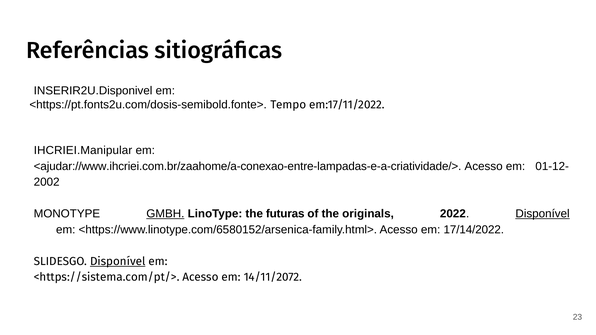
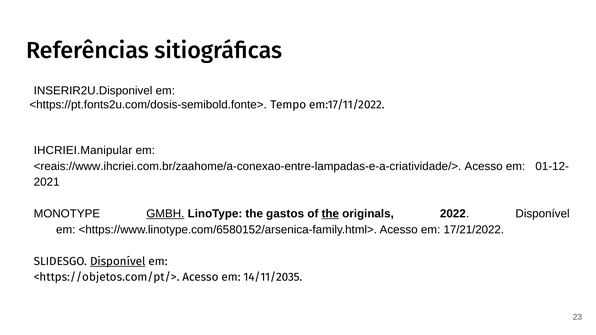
<ajudar://www.ihcriei.com.br/zaahome/a-conexao-entre-lampadas-e-a-criatividade/>: <ajudar://www.ihcriei.com.br/zaahome/a-conexao-entre-lampadas-e-a-criatividade/> -> <reais://www.ihcriei.com.br/zaahome/a-conexao-entre-lampadas-e-a-criatividade/>
2002: 2002 -> 2021
futuras: futuras -> gastos
the at (330, 214) underline: none -> present
Disponível at (543, 214) underline: present -> none
17/14/2022: 17/14/2022 -> 17/21/2022
<https://sistema.com/pt/>: <https://sistema.com/pt/> -> <https://objetos.com/pt/>
14/11/2072: 14/11/2072 -> 14/11/2035
